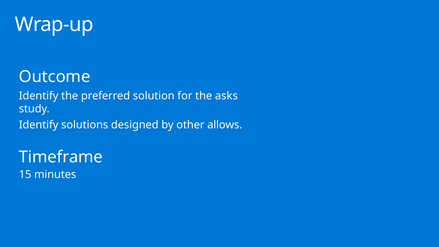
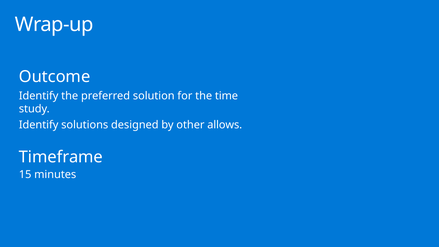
asks: asks -> time
